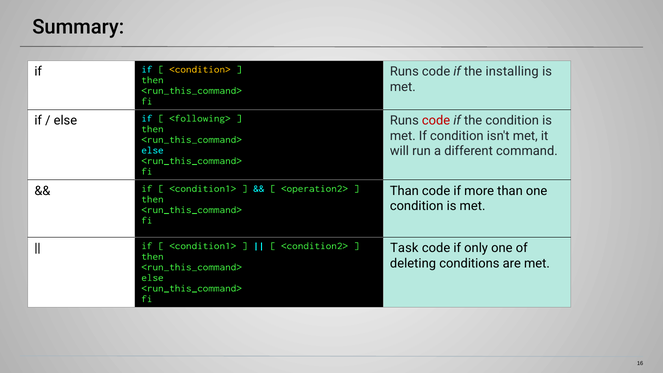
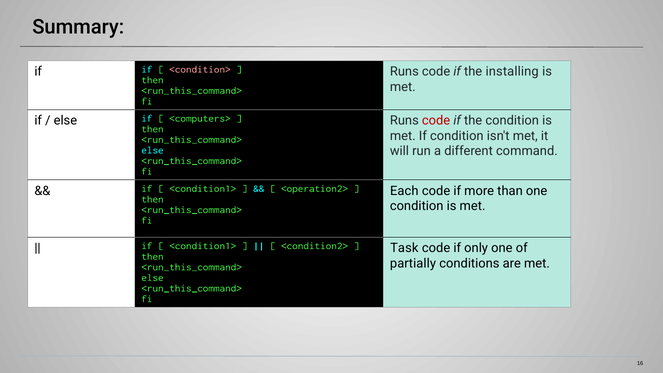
<condition> colour: yellow -> pink
<following>: <following> -> <computers>
Than at (404, 191): Than -> Each
deleting: deleting -> partially
